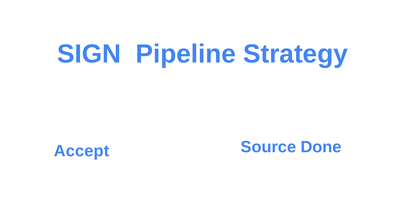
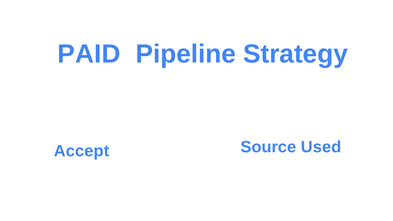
SIGN: SIGN -> PAID
Done: Done -> Used
